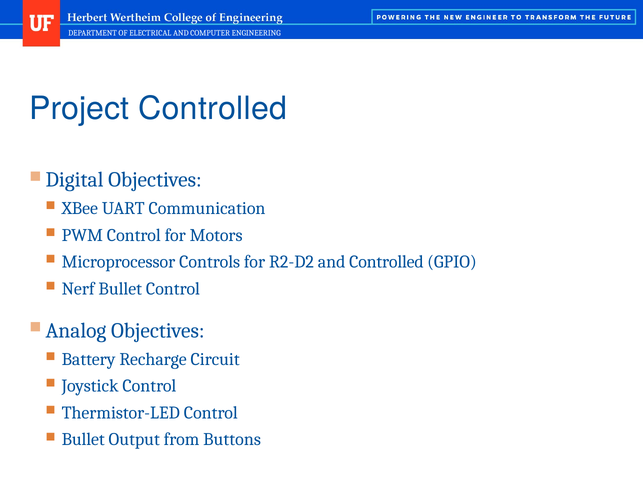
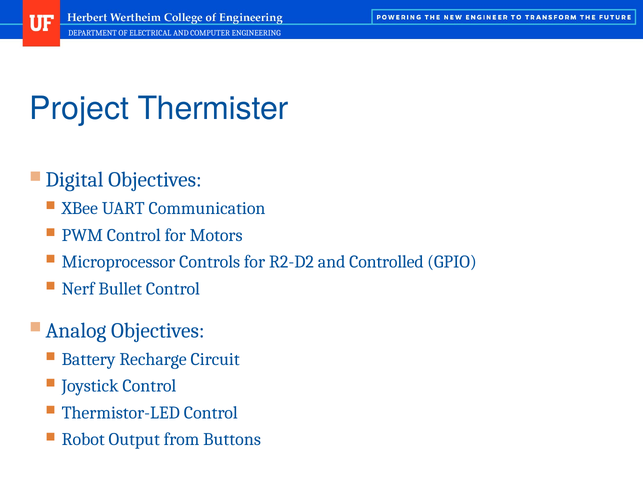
Project Controlled: Controlled -> Thermister
Bullet at (83, 440): Bullet -> Robot
